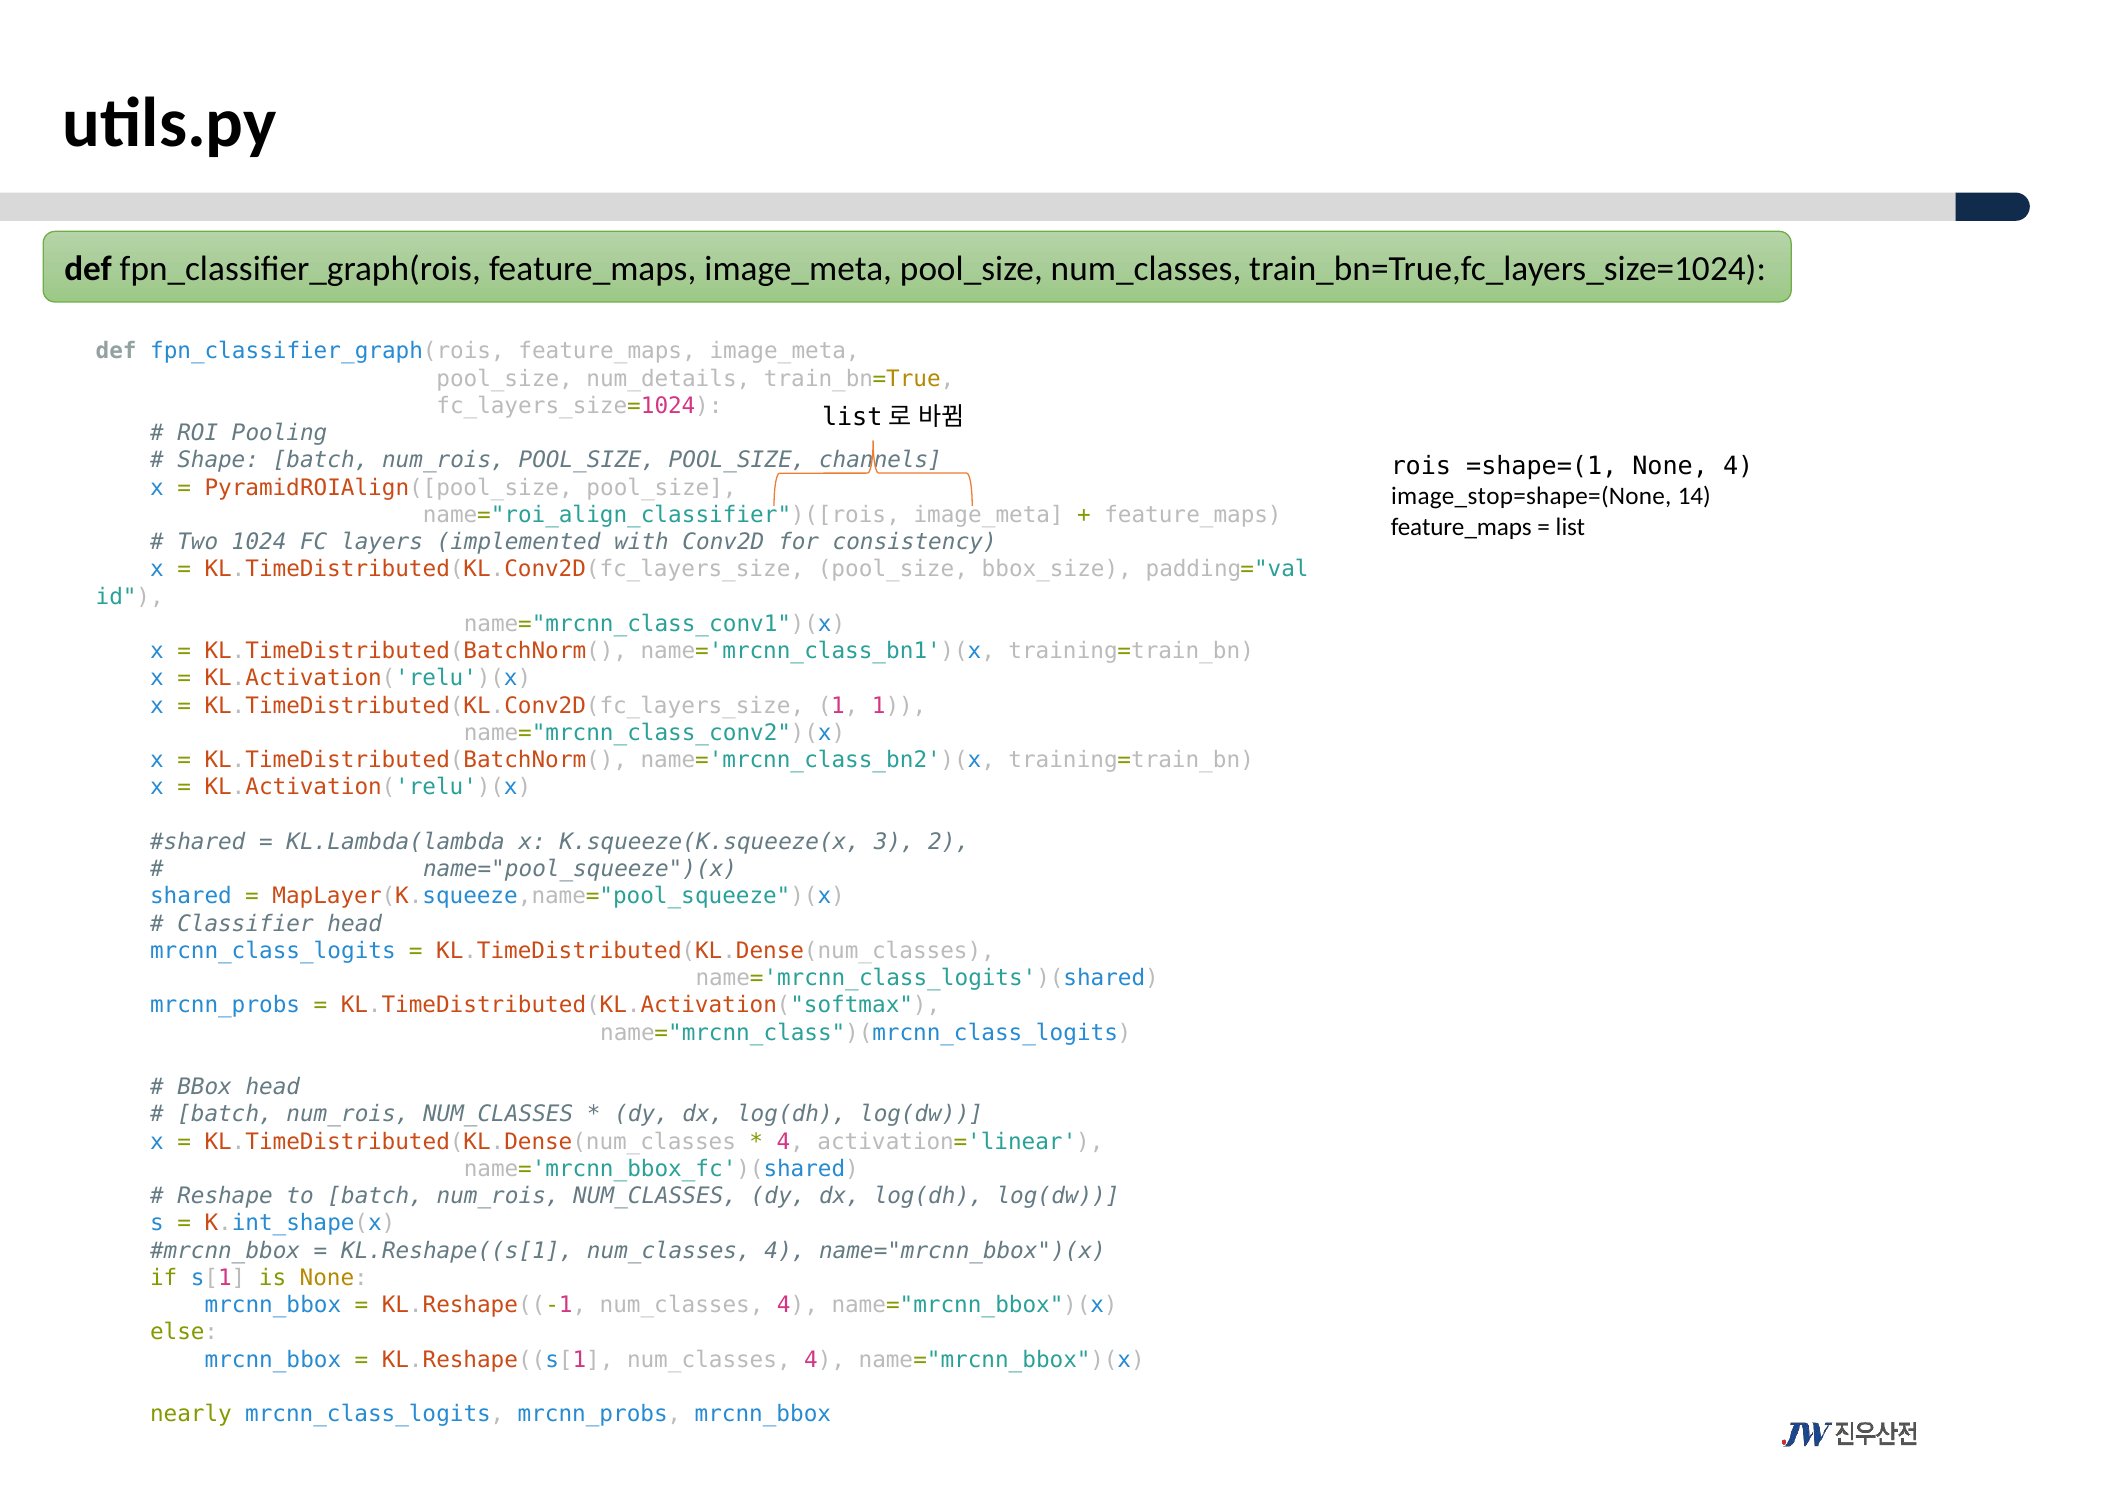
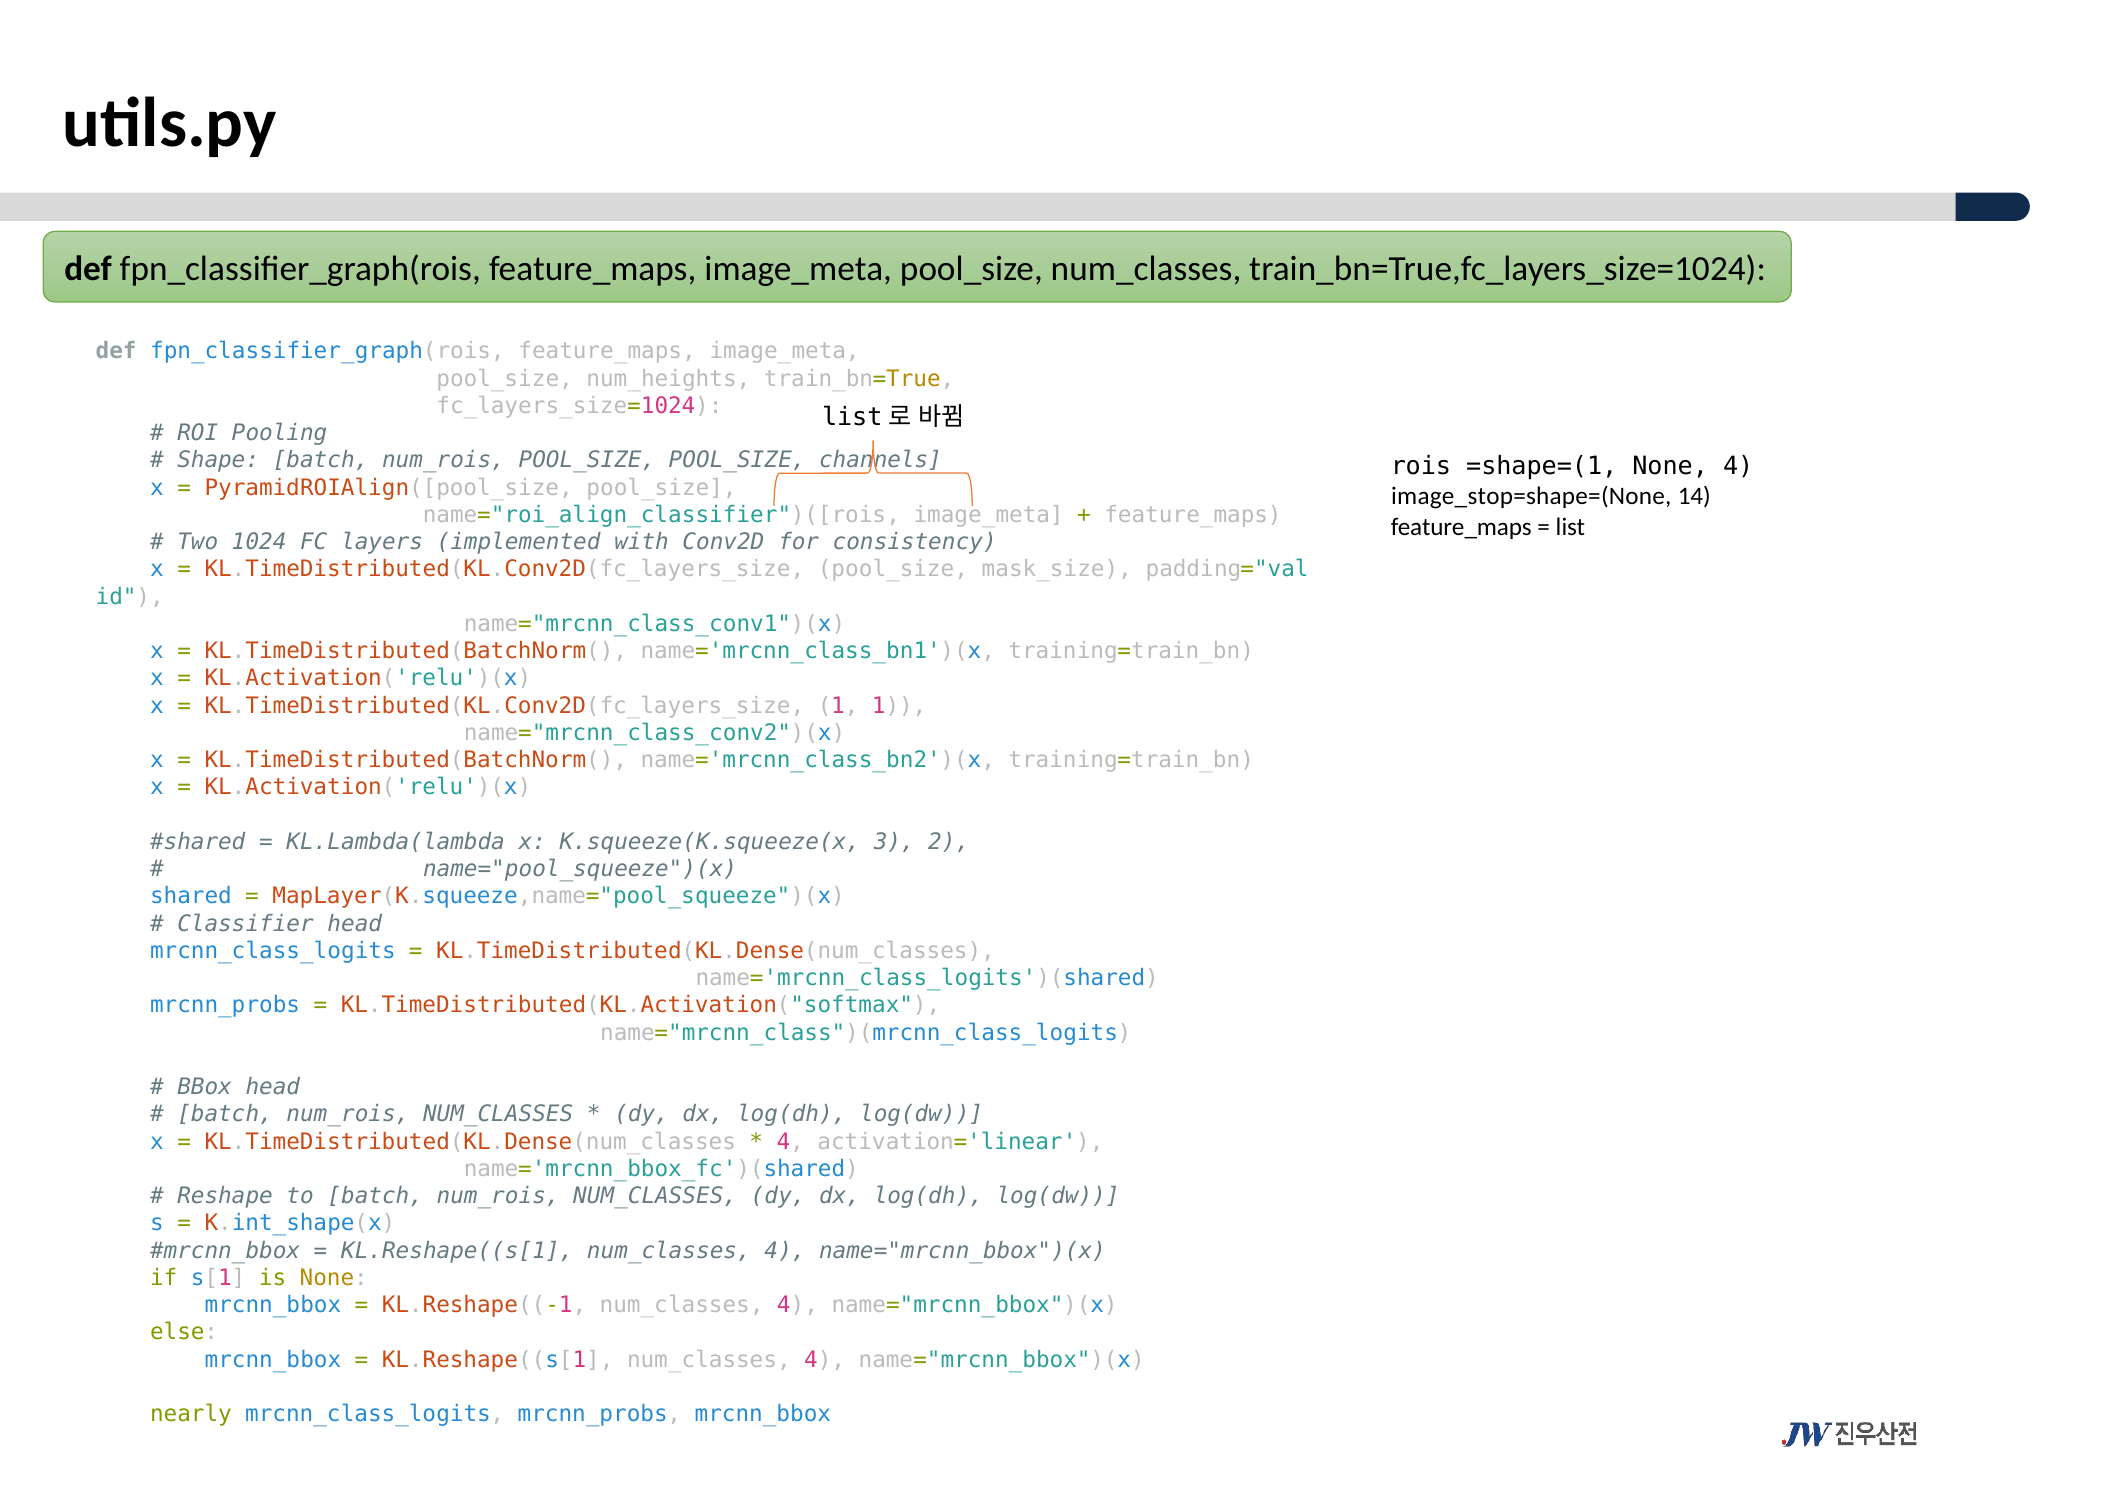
num_details: num_details -> num_heights
bbox_size: bbox_size -> mask_size
